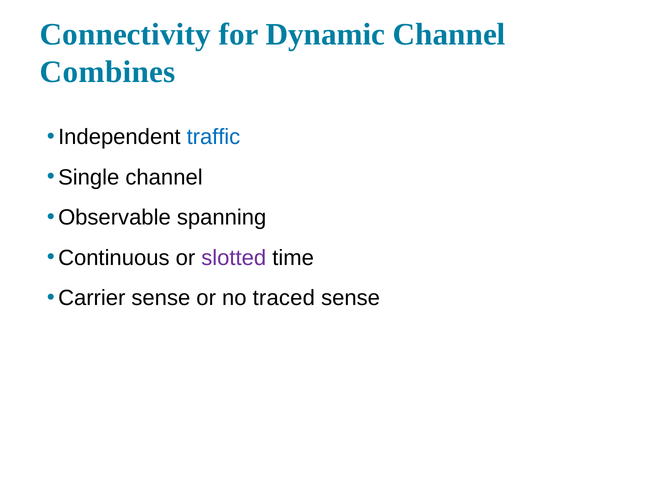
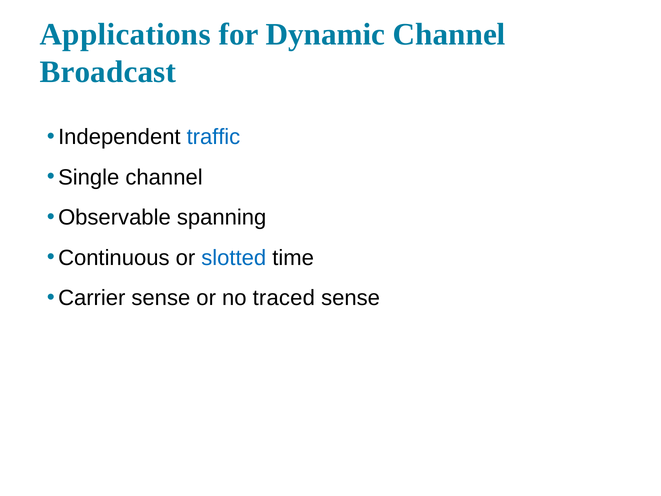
Connectivity: Connectivity -> Applications
Combines: Combines -> Broadcast
slotted colour: purple -> blue
